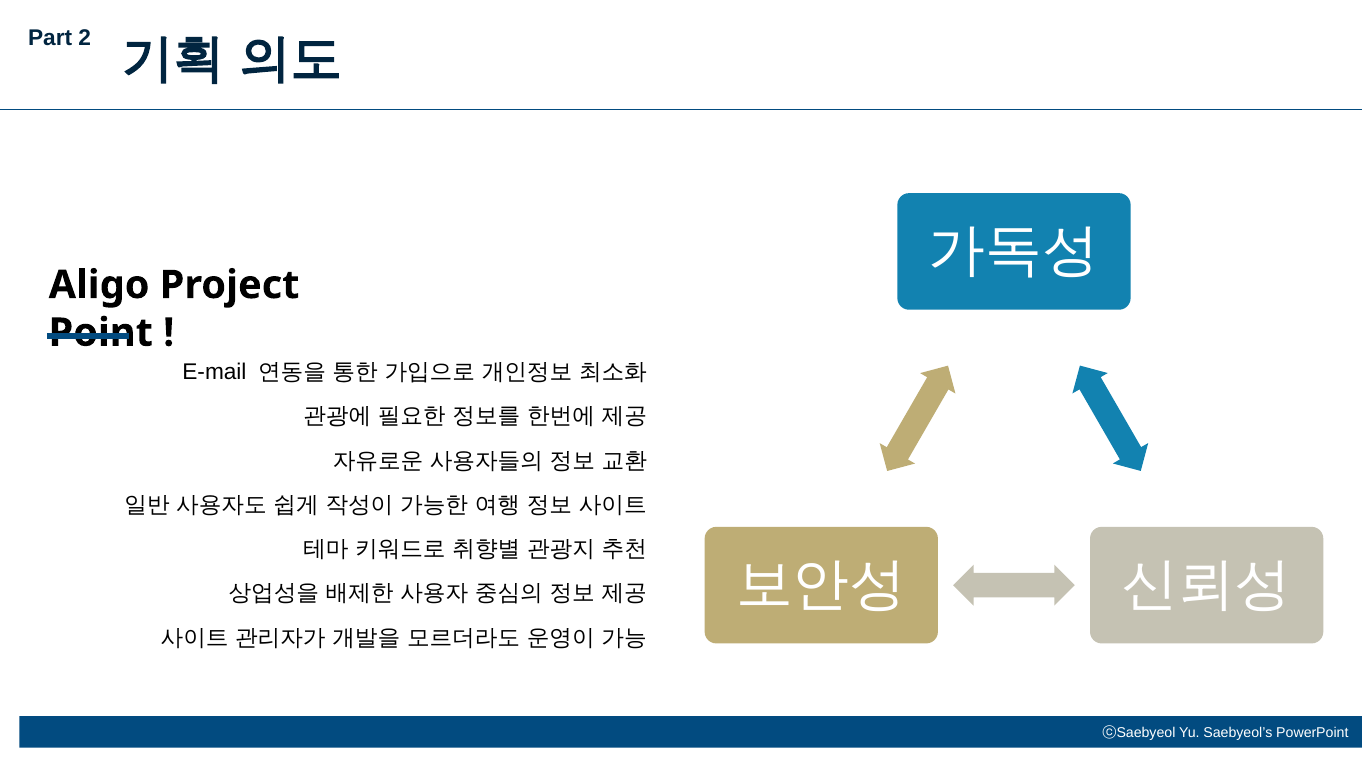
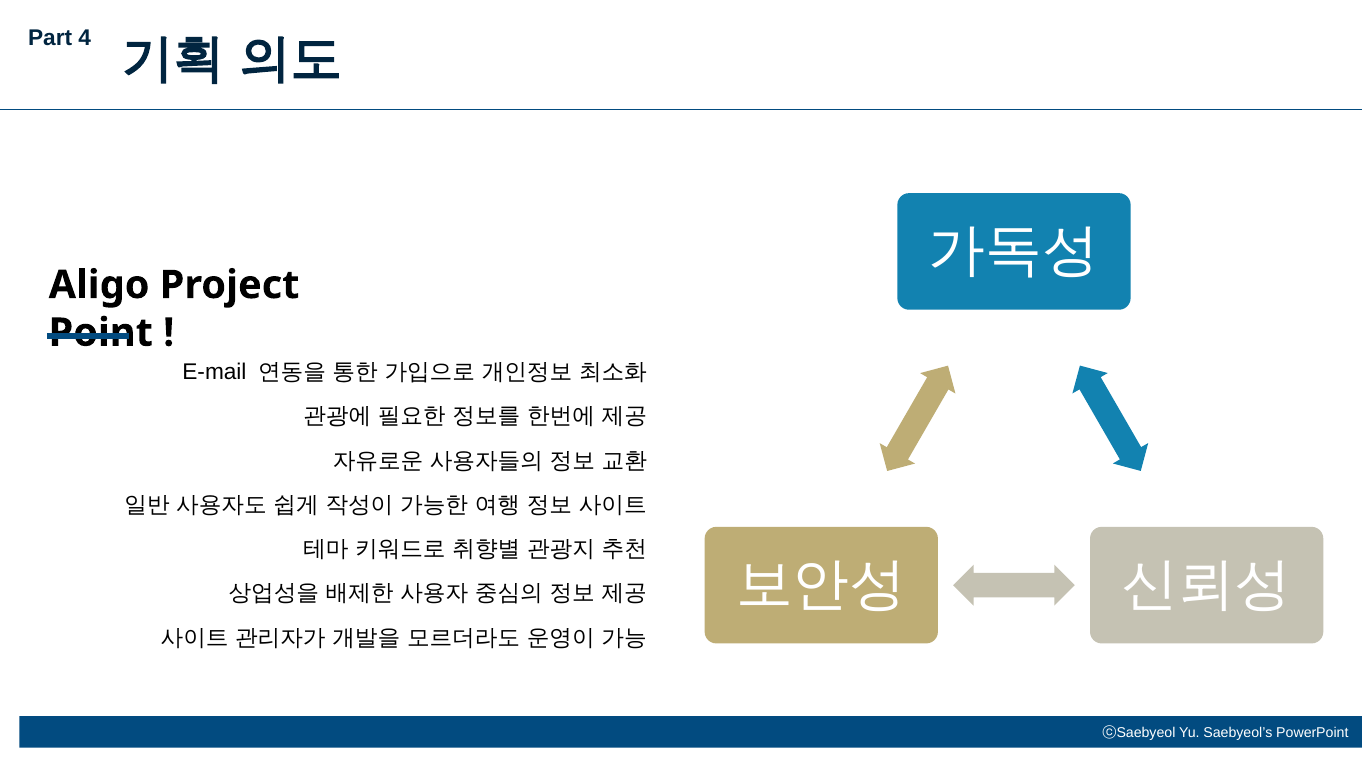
2: 2 -> 4
